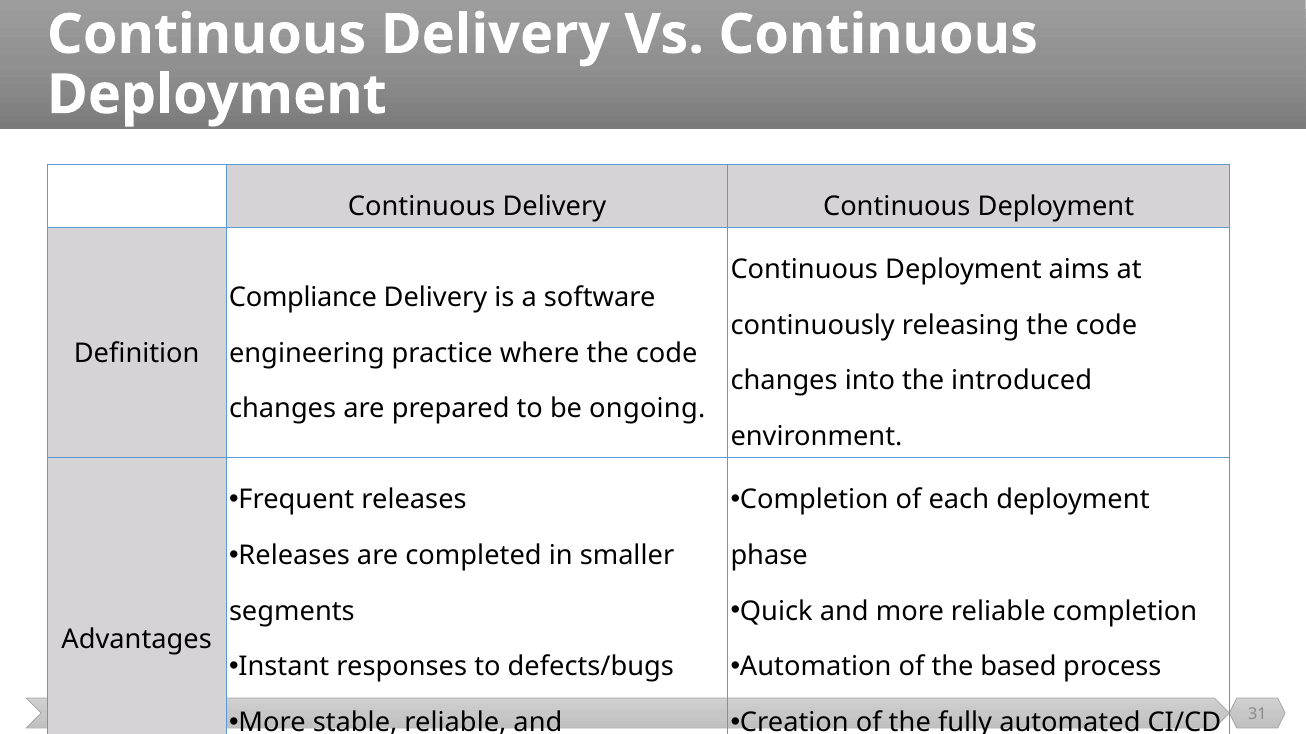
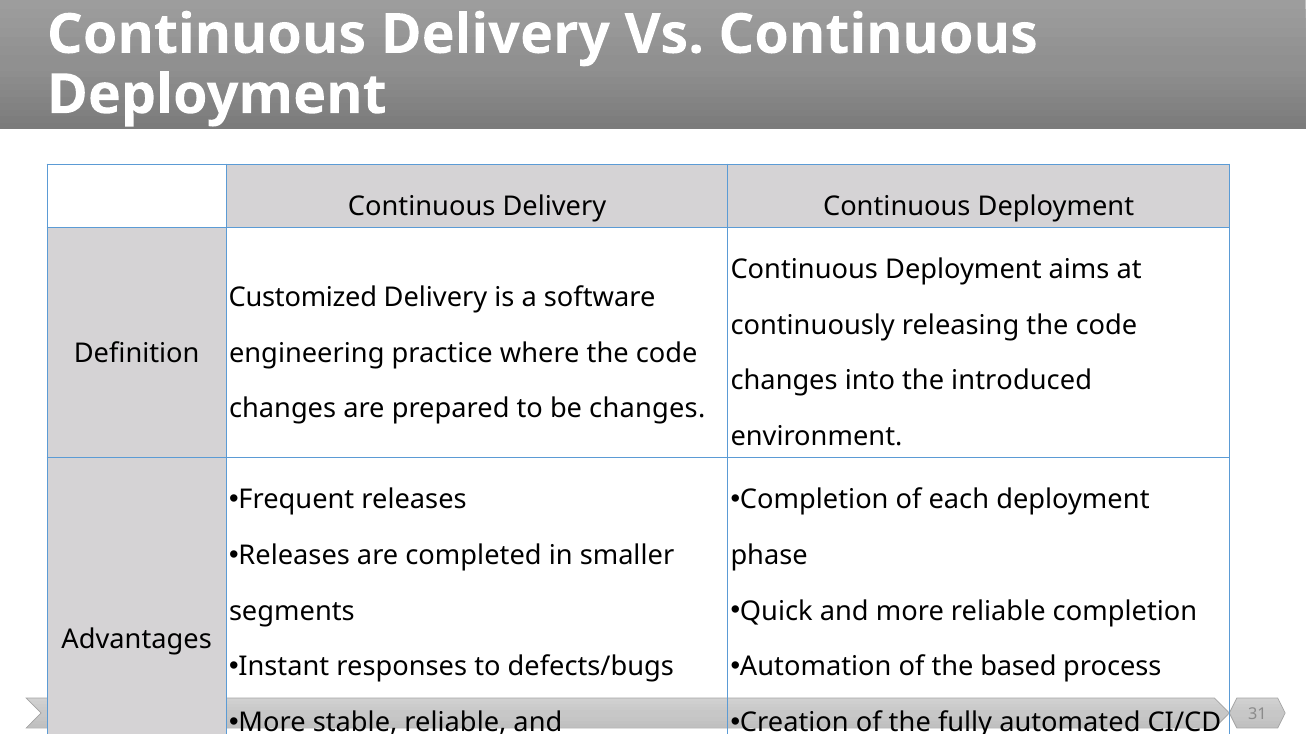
Compliance: Compliance -> Customized
be ongoing: ongoing -> changes
